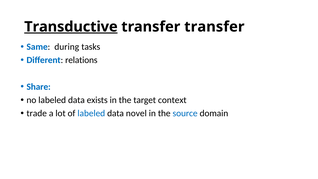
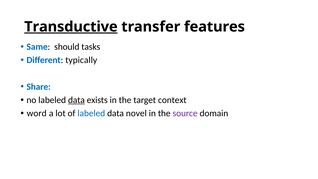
transfer transfer: transfer -> features
during: during -> should
relations: relations -> typically
data at (76, 100) underline: none -> present
trade: trade -> word
source colour: blue -> purple
